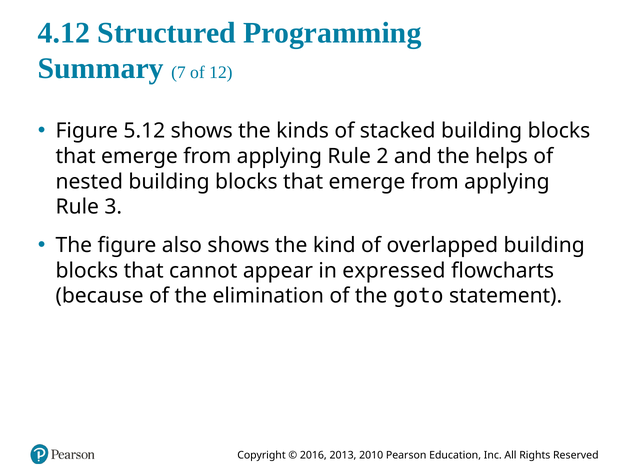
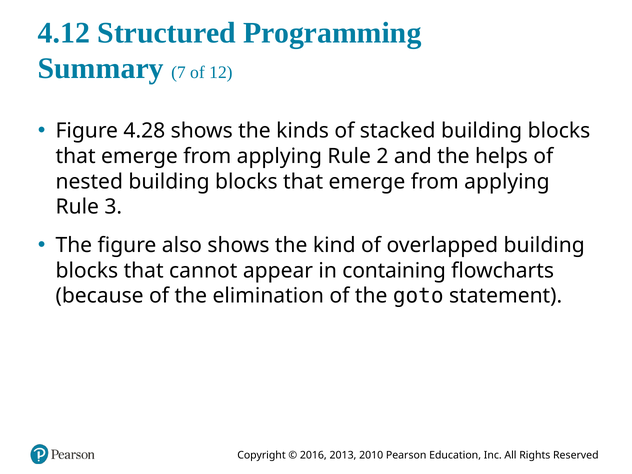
5.12: 5.12 -> 4.28
expressed: expressed -> containing
